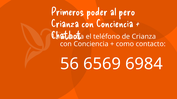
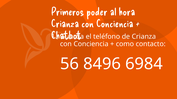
pero: pero -> hora
6569: 6569 -> 8496
